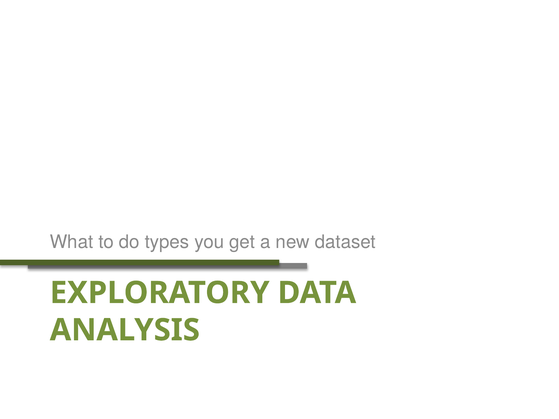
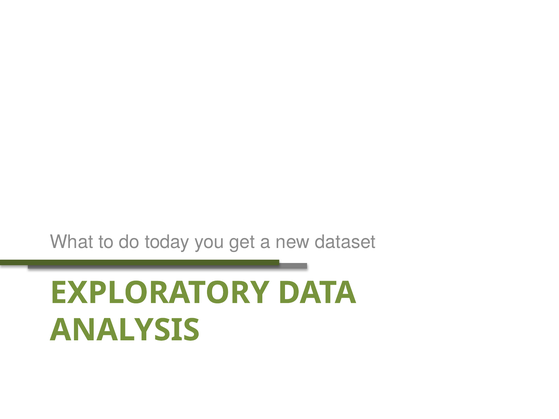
types: types -> today
